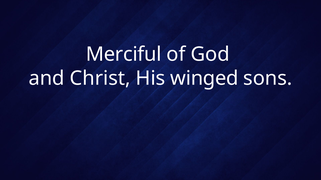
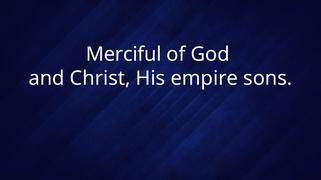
winged: winged -> empire
